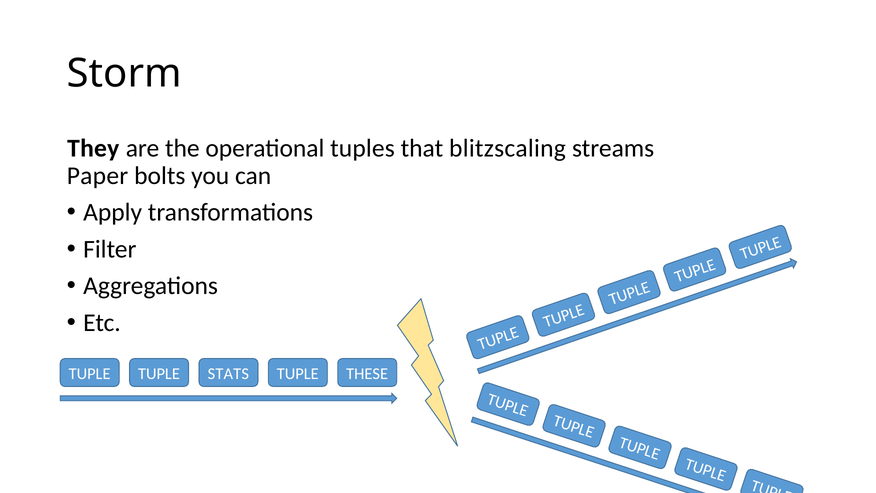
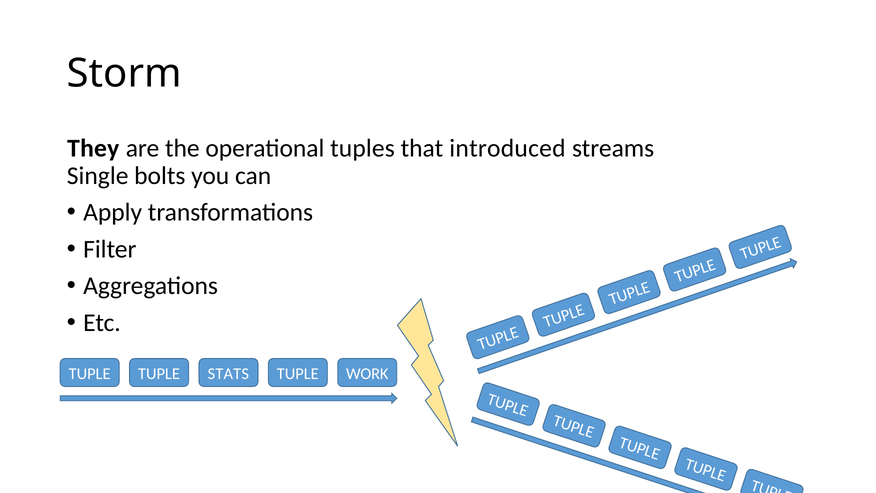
blitzscaling: blitzscaling -> introduced
Paper: Paper -> Single
THESE: THESE -> WORK
